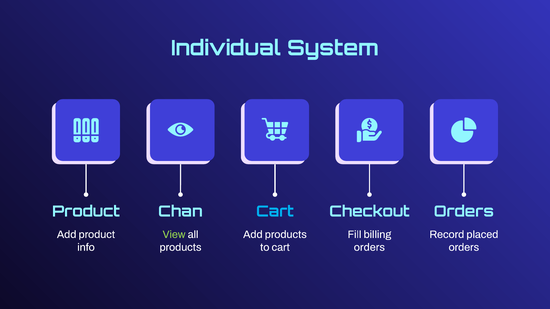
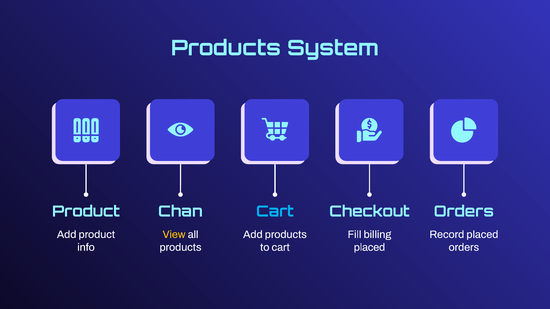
Individual at (226, 48): Individual -> Products
View colour: light green -> yellow
orders at (369, 248): orders -> placed
